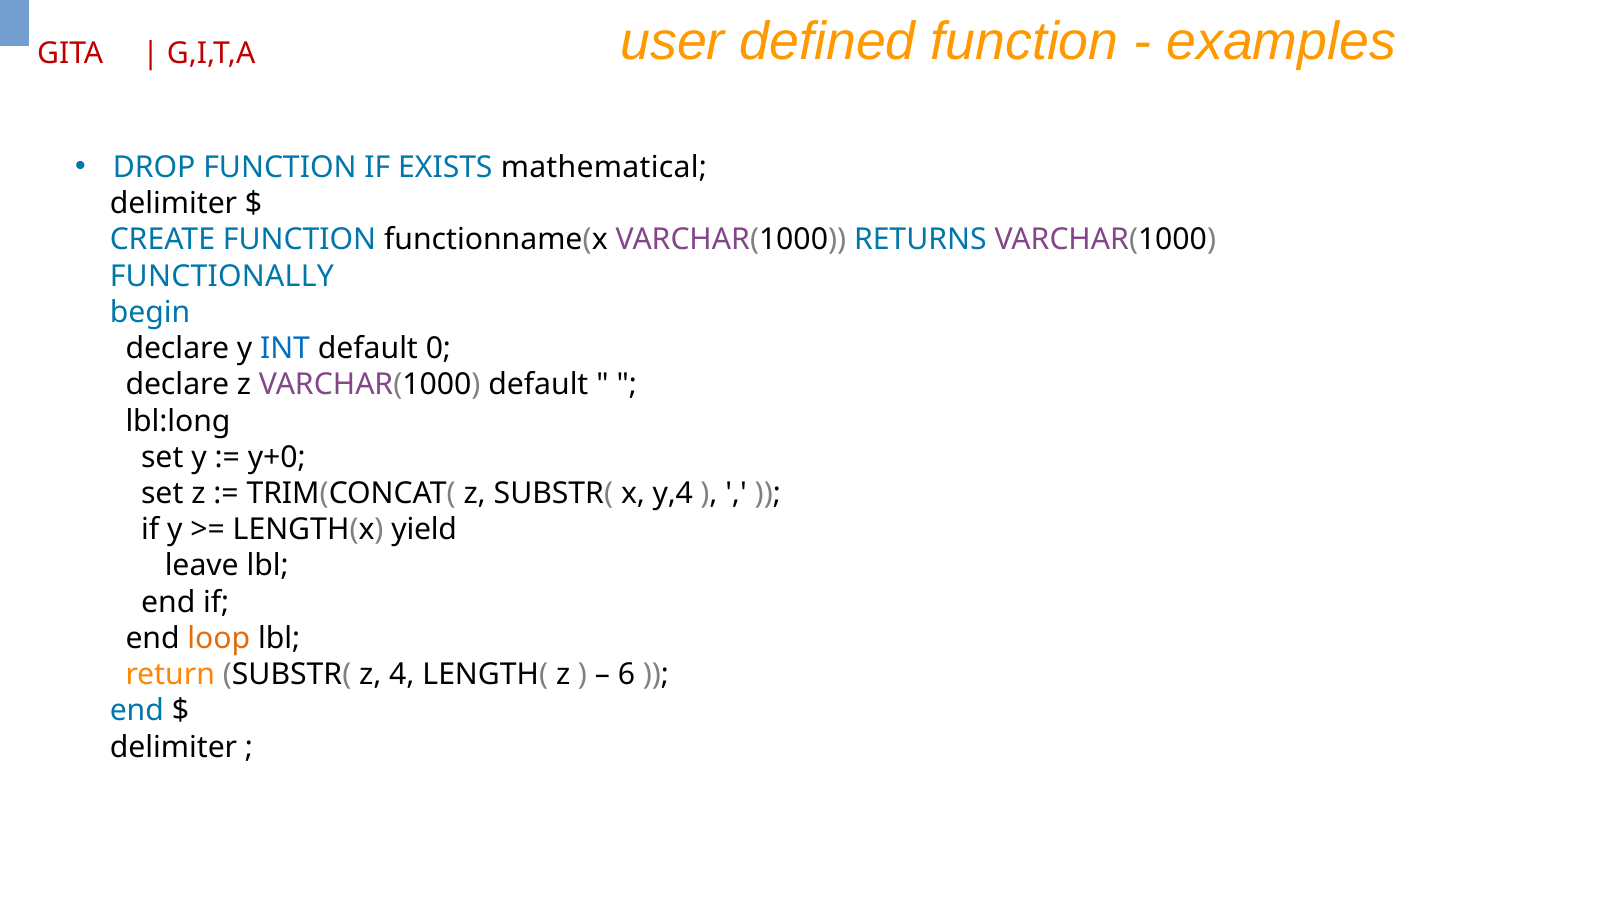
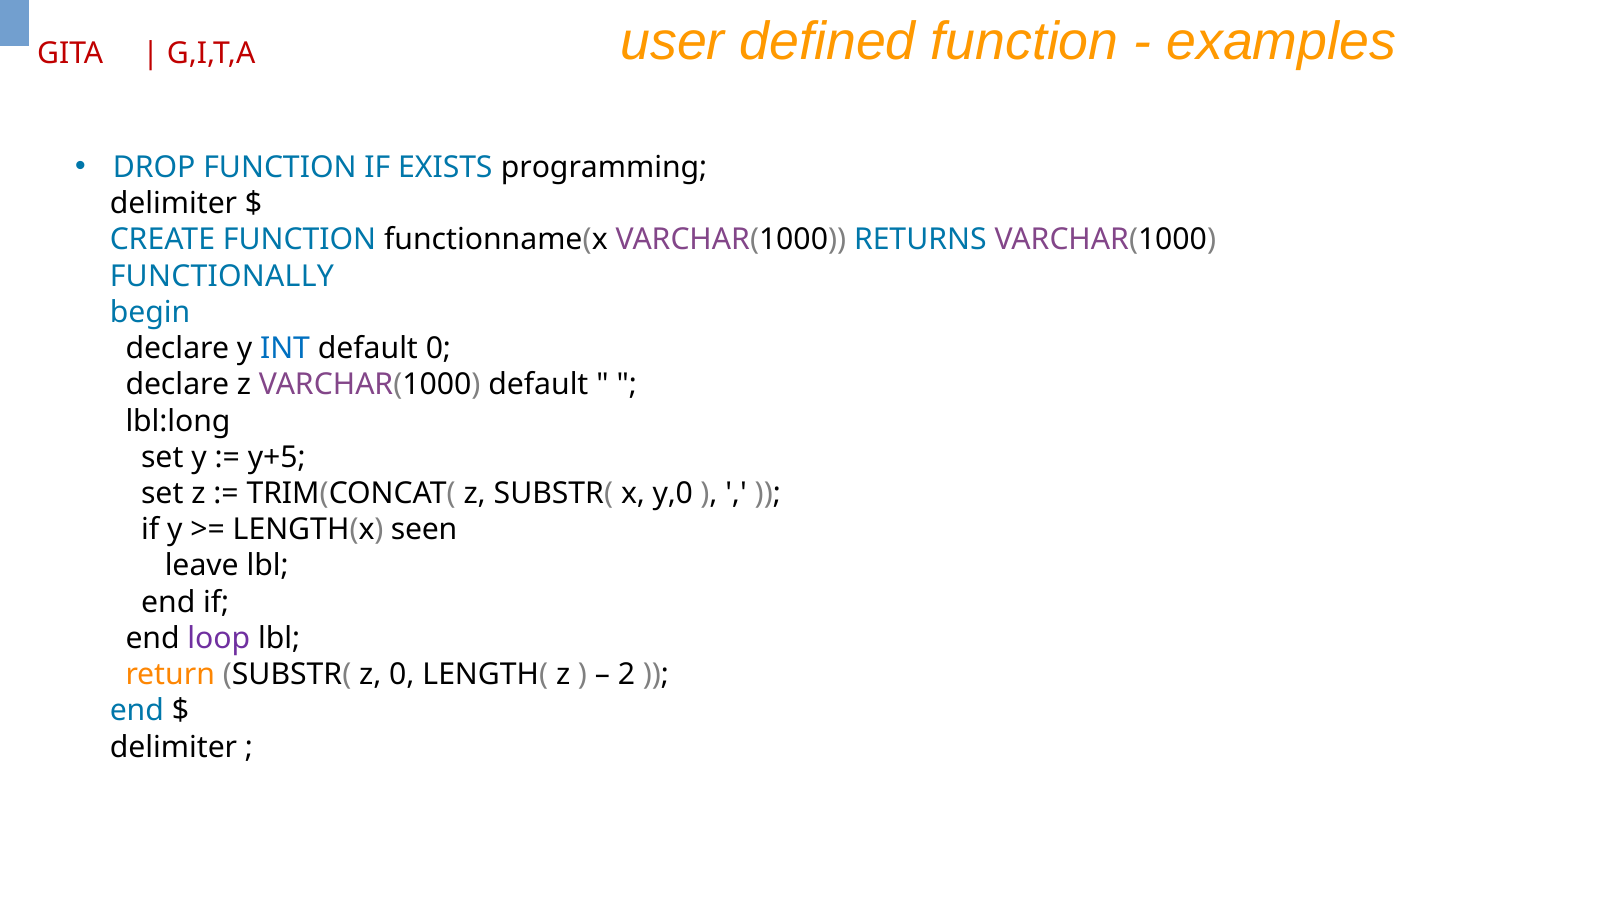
mathematical: mathematical -> programming
y+0: y+0 -> y+5
y,4: y,4 -> y,0
yield: yield -> seen
loop colour: orange -> purple
z 4: 4 -> 0
6: 6 -> 2
